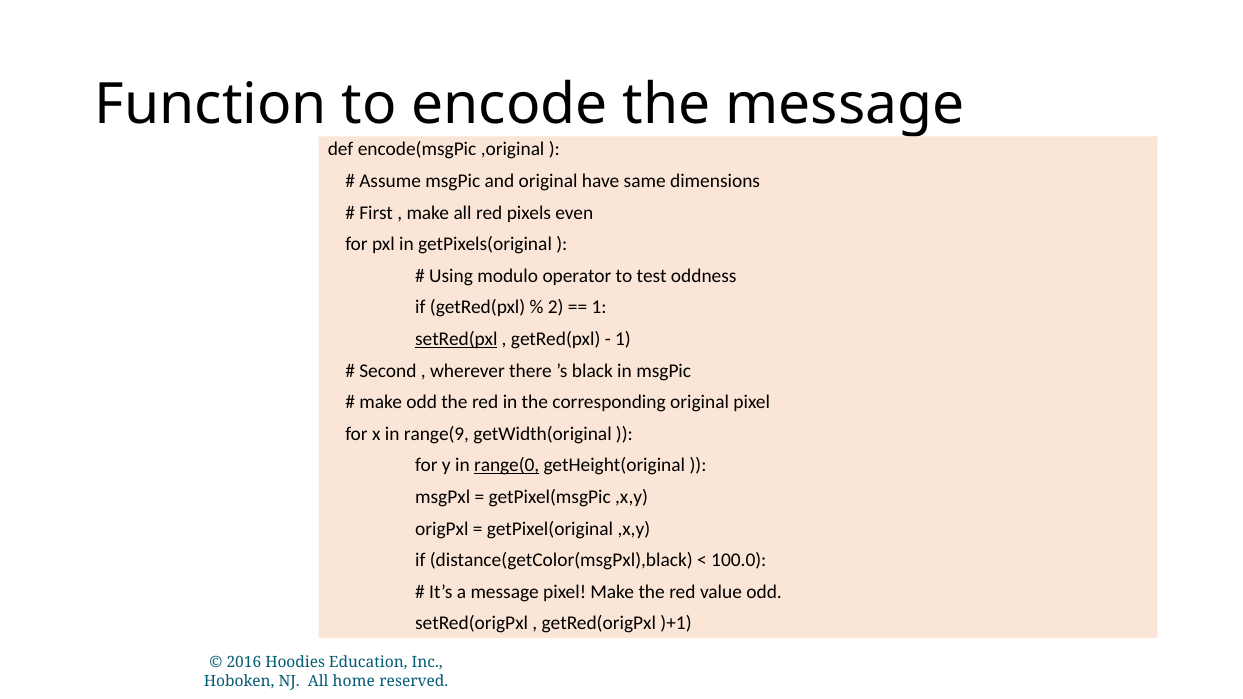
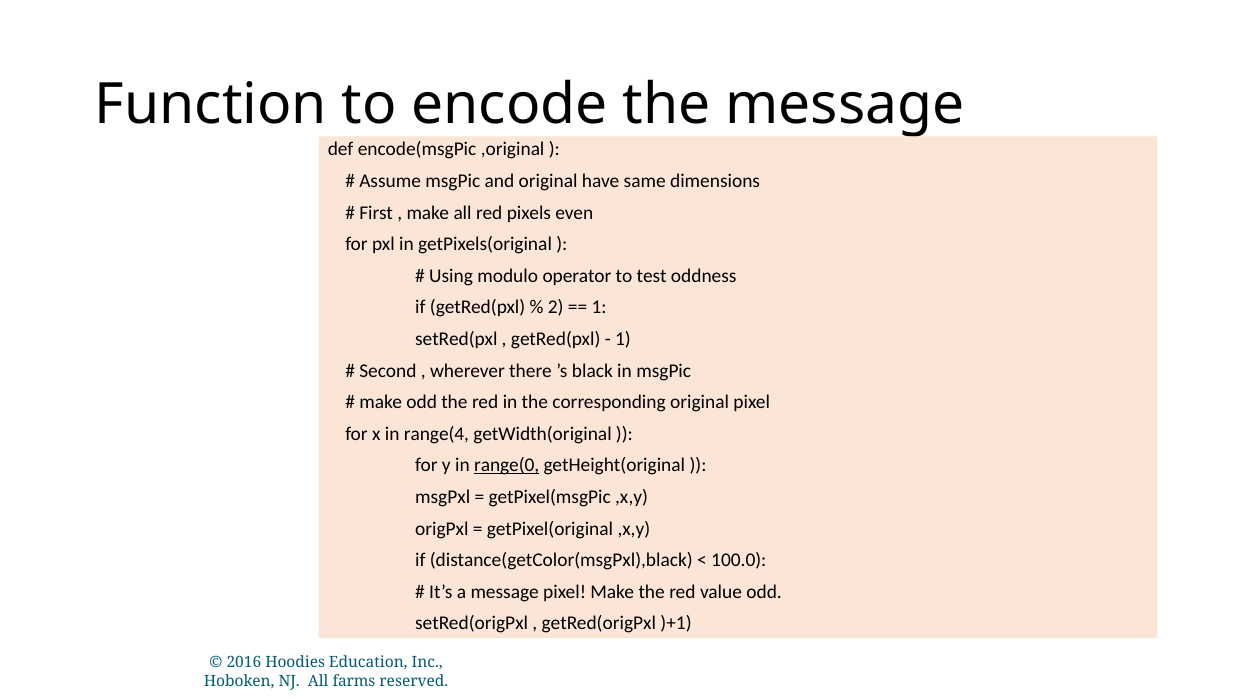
setRed(pxl underline: present -> none
range(9: range(9 -> range(4
home: home -> farms
